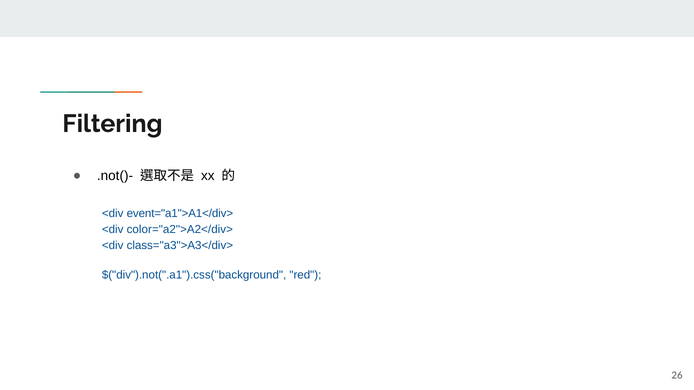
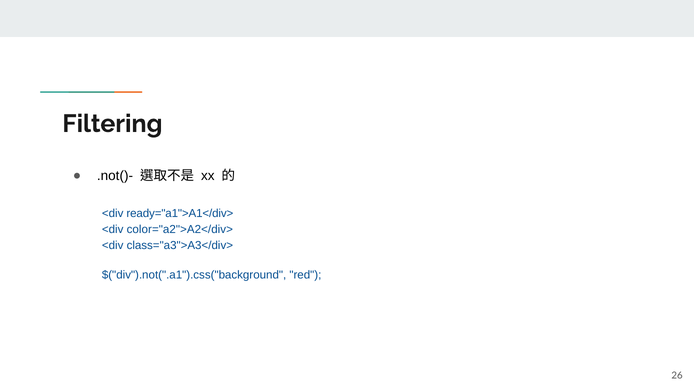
event="a1">A1</div>: event="a1">A1</div> -> ready="a1">A1</div>
